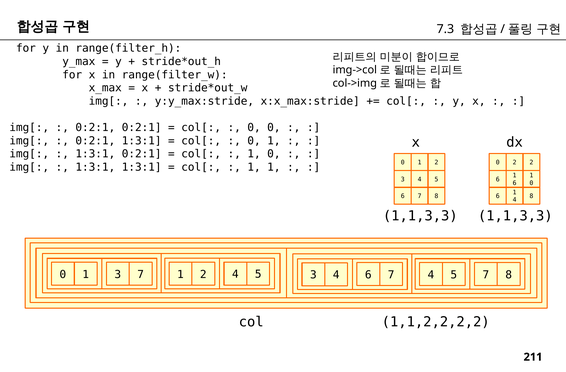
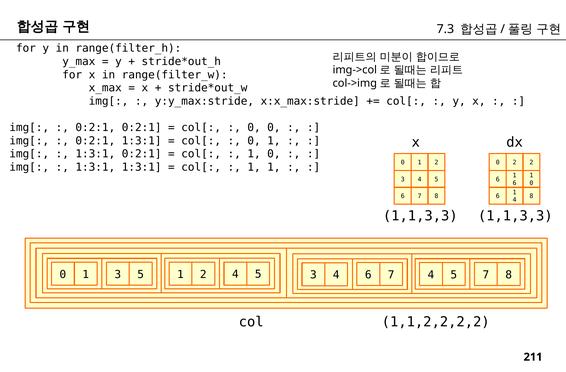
3 7: 7 -> 5
